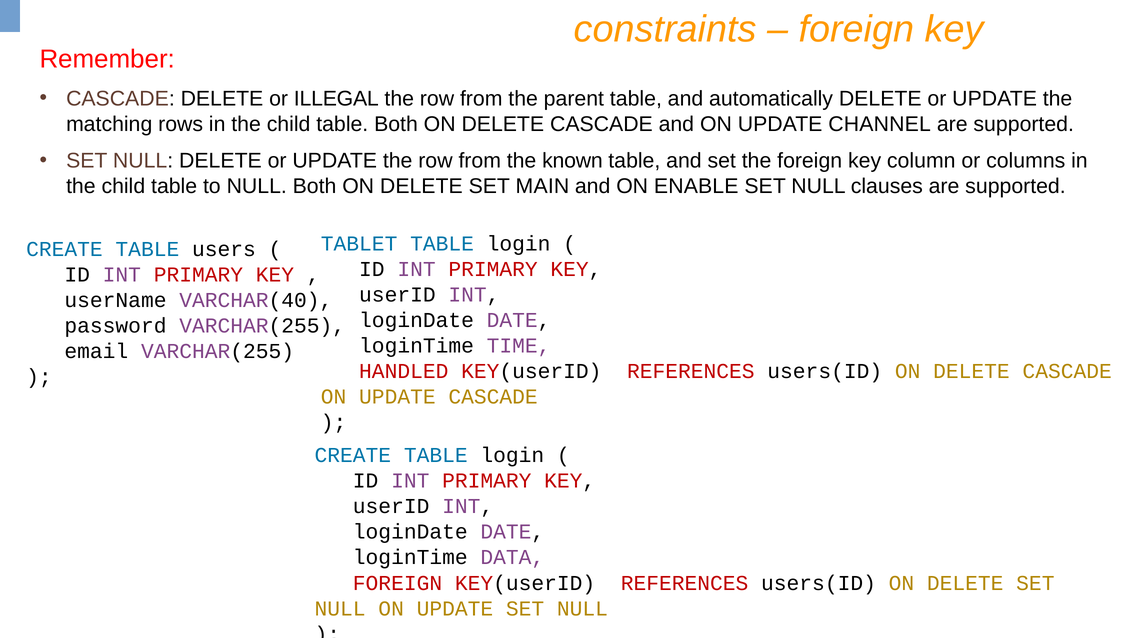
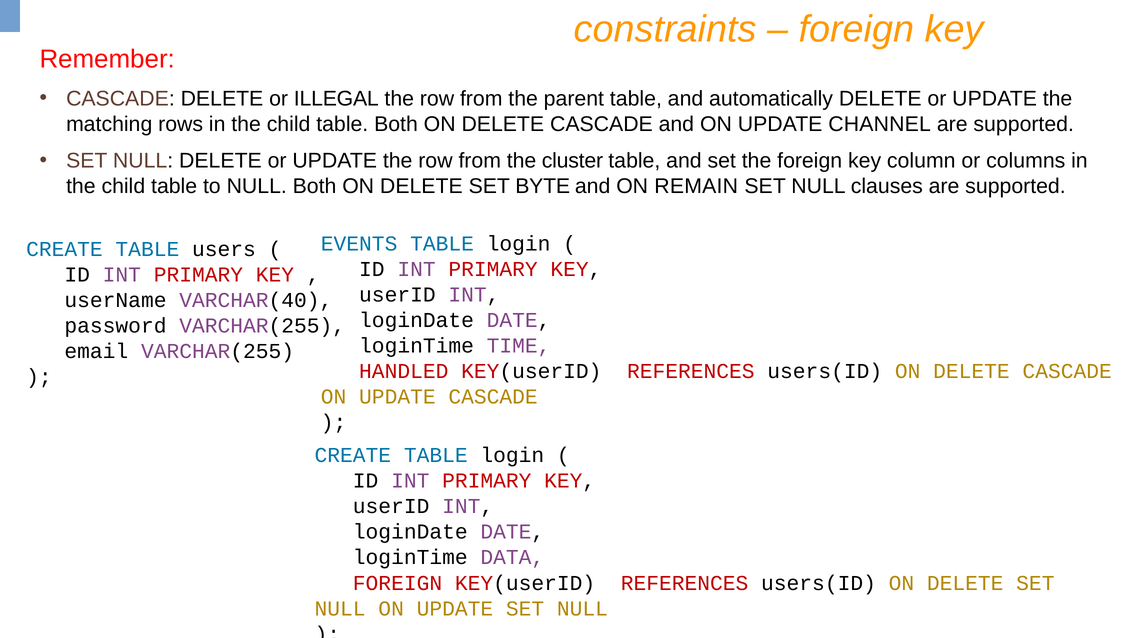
known: known -> cluster
MAIN: MAIN -> BYTE
ENABLE: ENABLE -> REMAIN
TABLET: TABLET -> EVENTS
